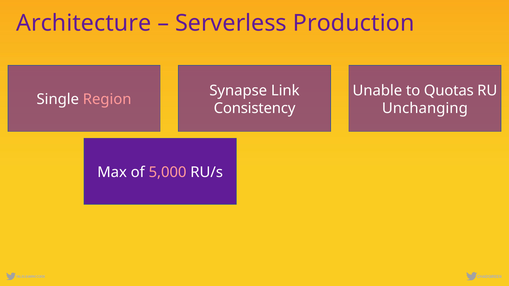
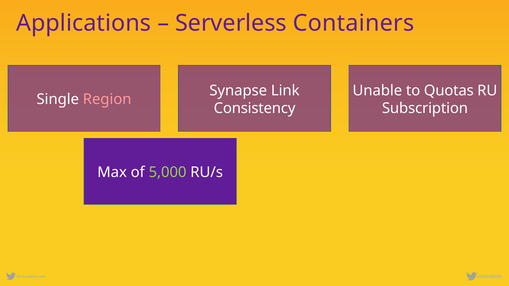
Architecture: Architecture -> Applications
Production: Production -> Containers
Unchanging: Unchanging -> Subscription
5,000 colour: pink -> light green
